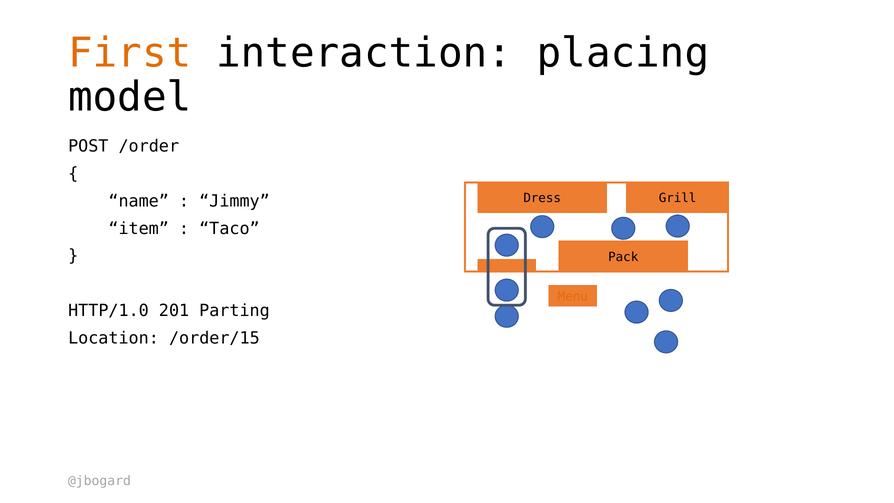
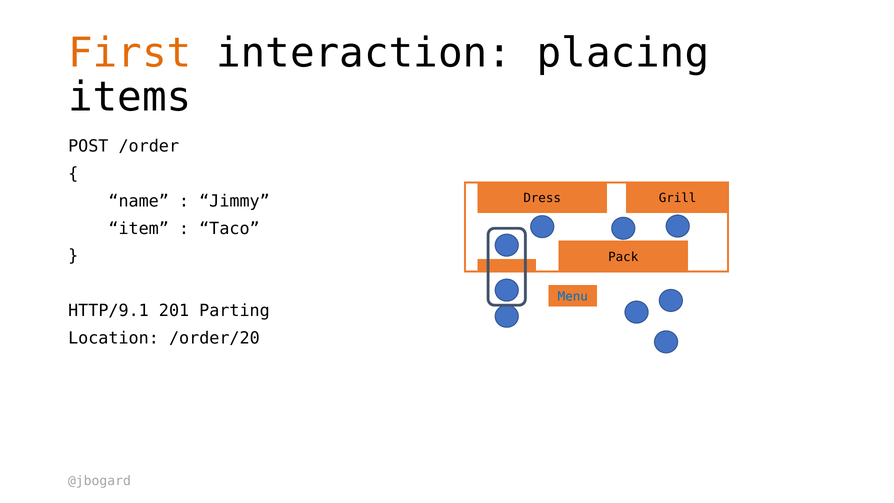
model: model -> items
Menu colour: orange -> blue
HTTP/1.0: HTTP/1.0 -> HTTP/9.1
/order/15: /order/15 -> /order/20
